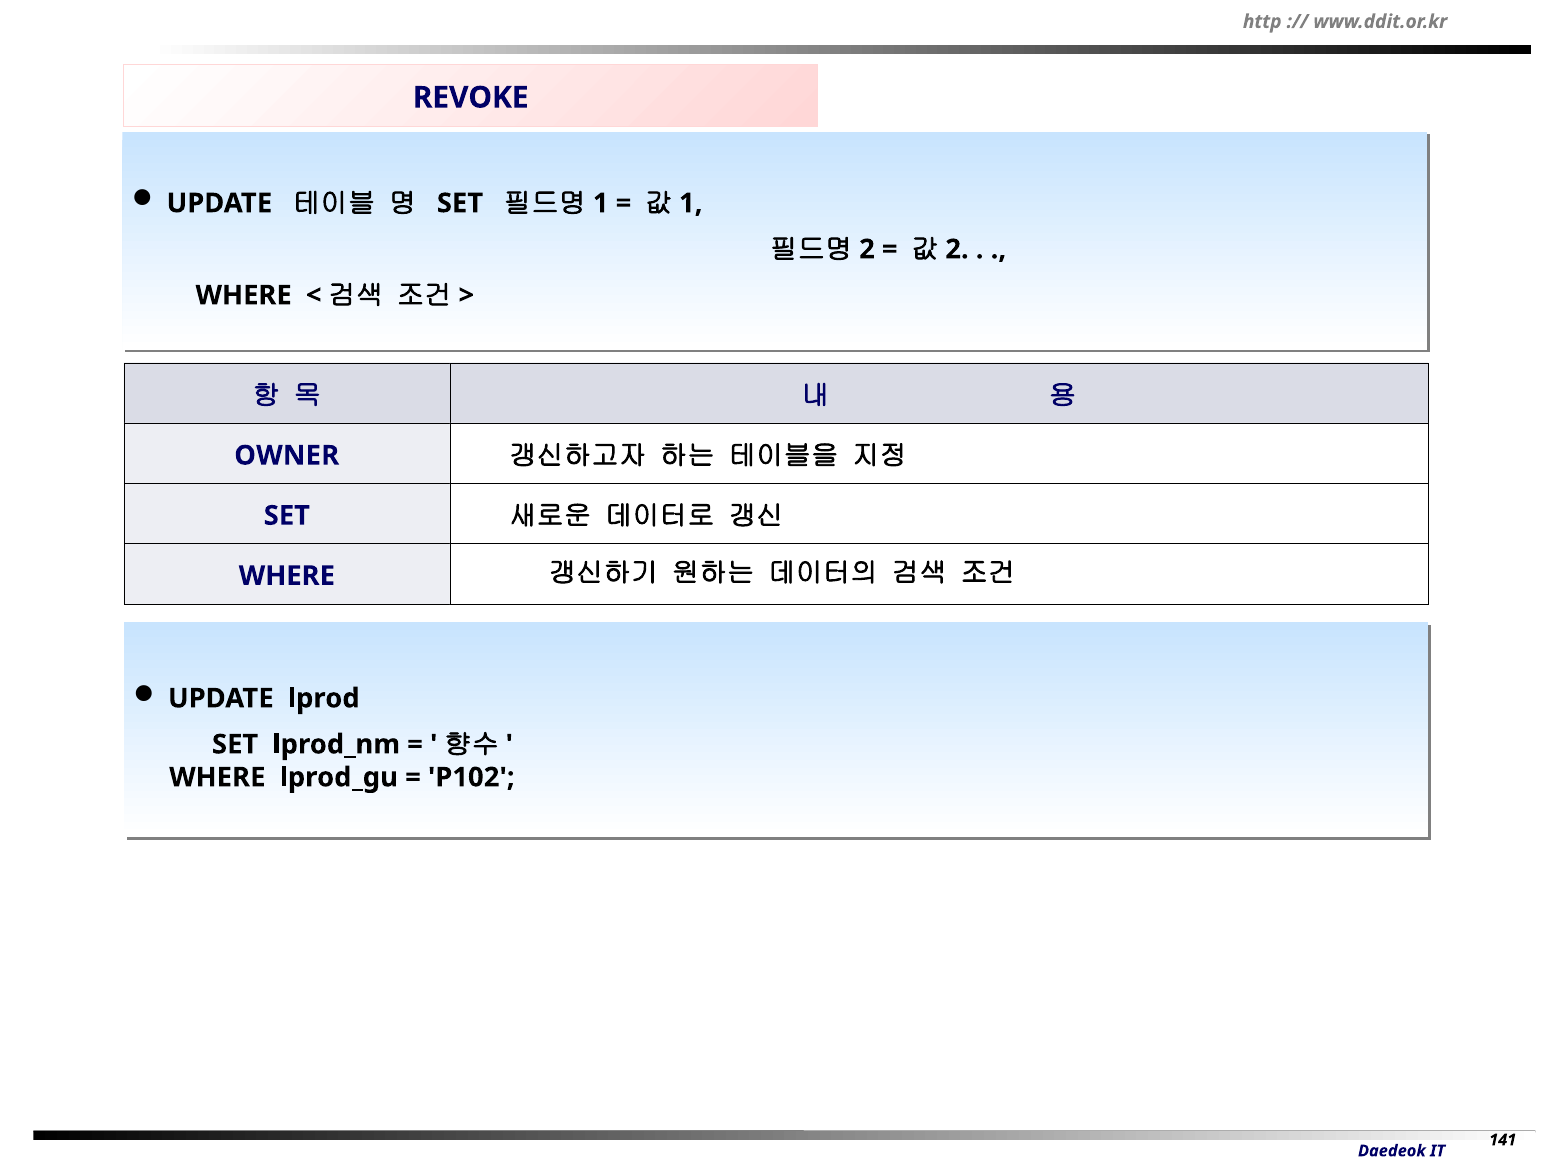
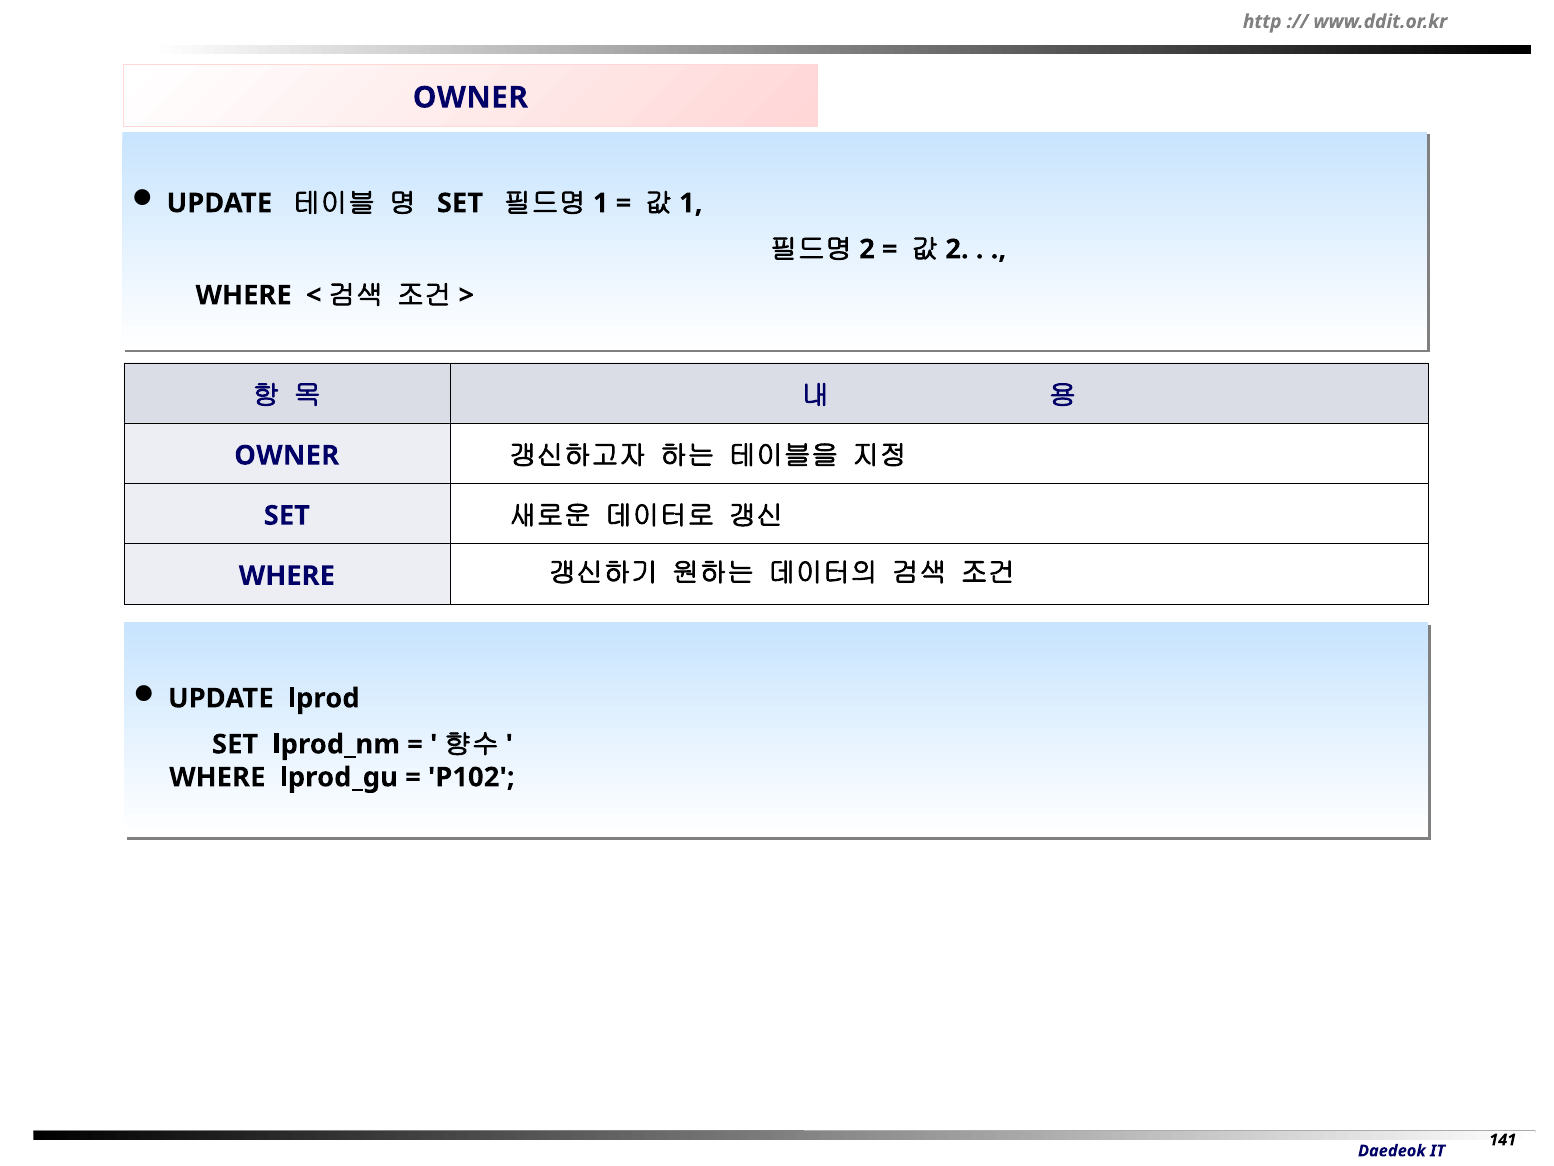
REVOKE at (471, 98): REVOKE -> OWNER
